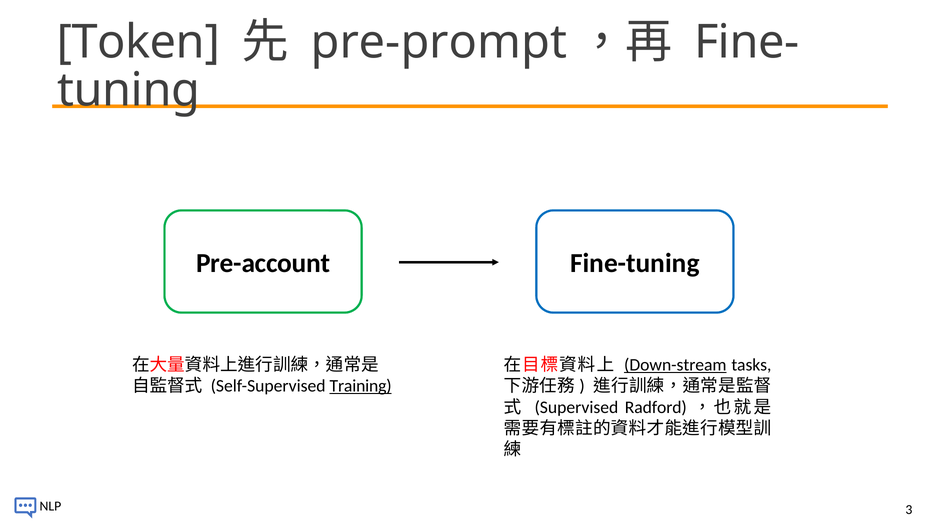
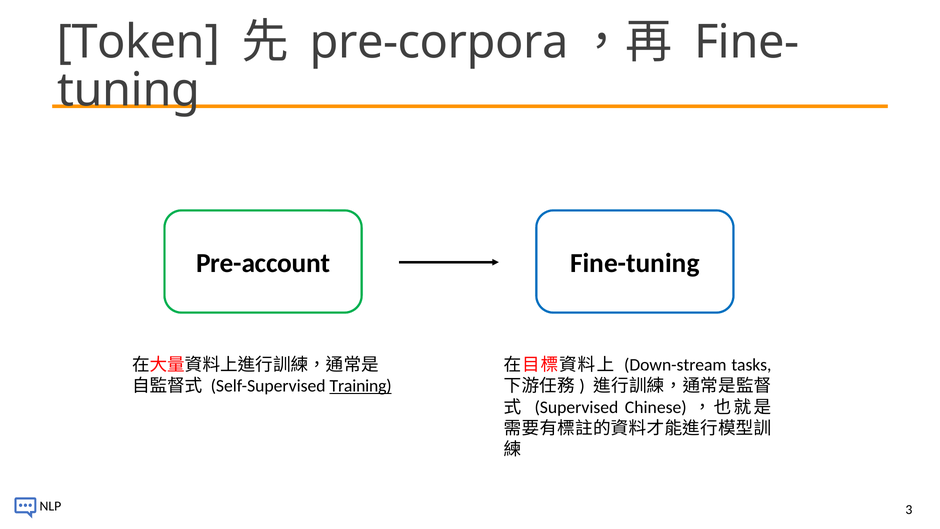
pre-prompt: pre-prompt -> pre-corpora
Down-stream underline: present -> none
Radford: Radford -> Chinese
